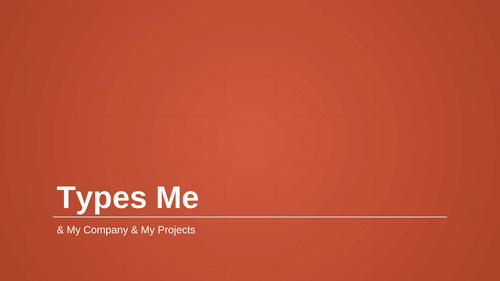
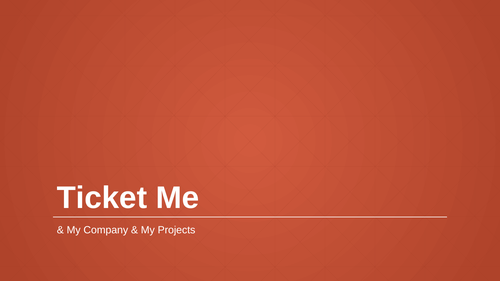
Types: Types -> Ticket
